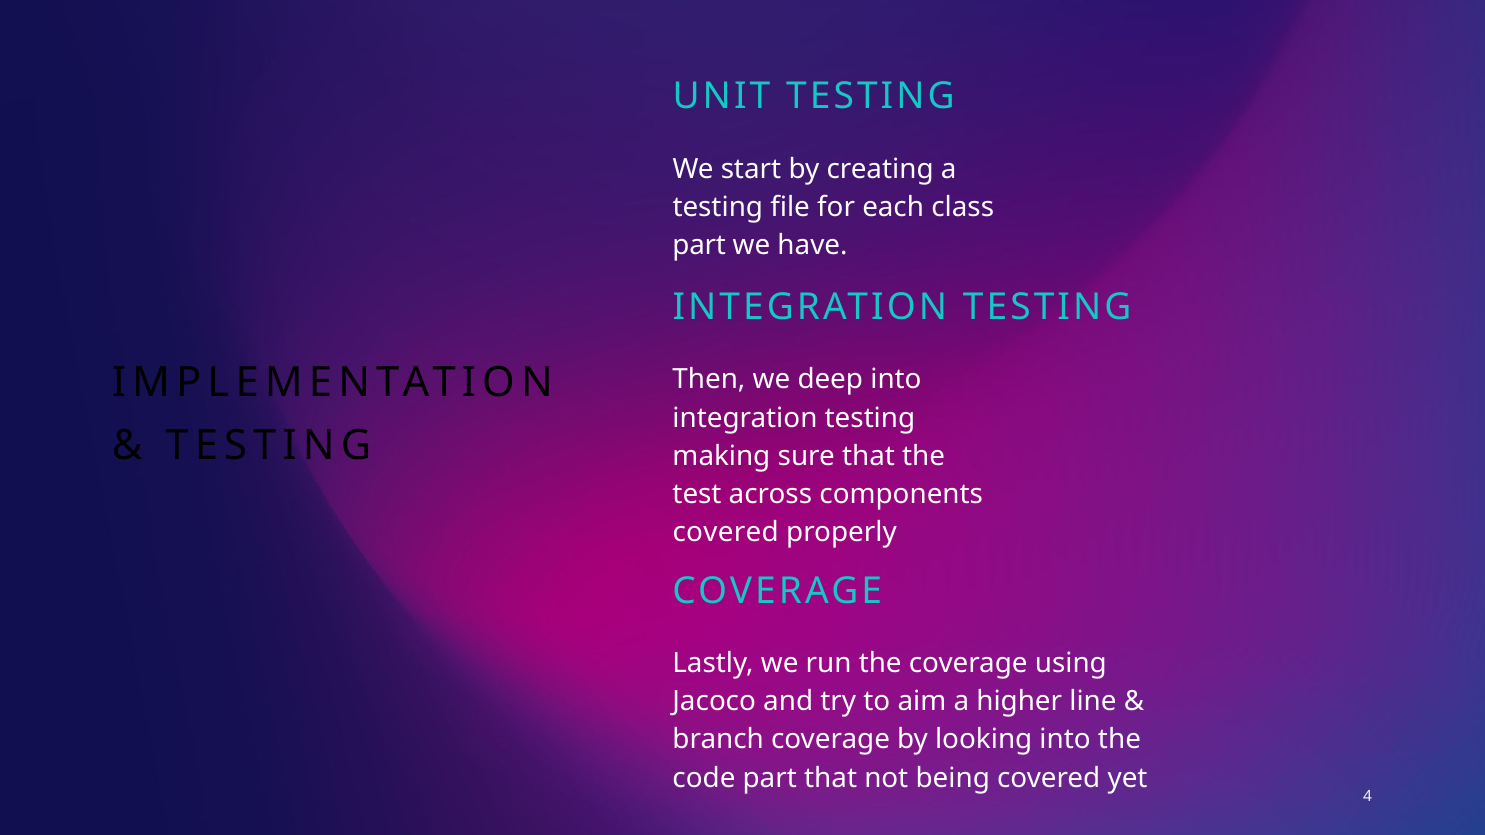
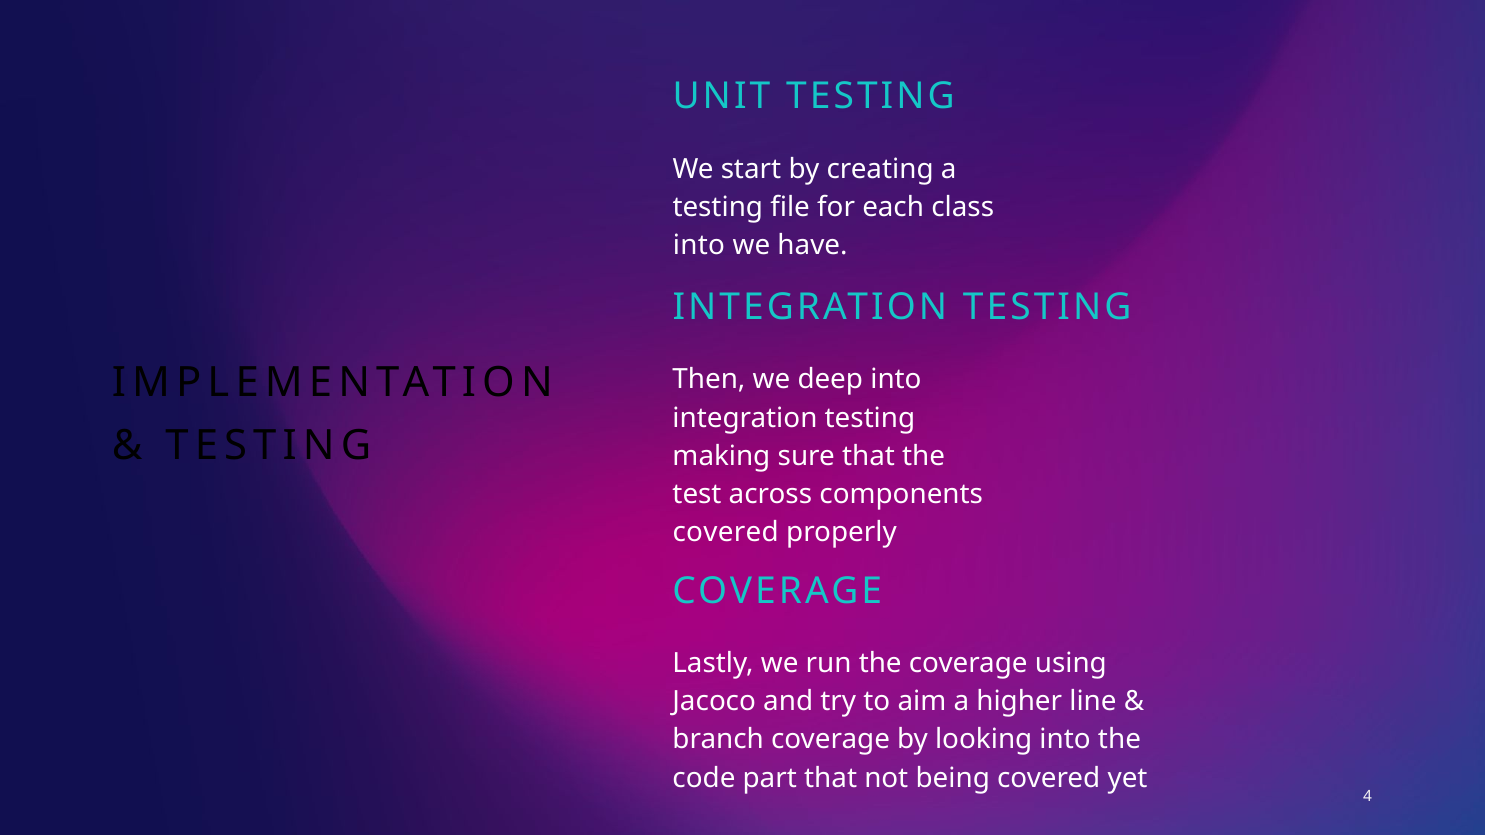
part at (699, 245): part -> into
